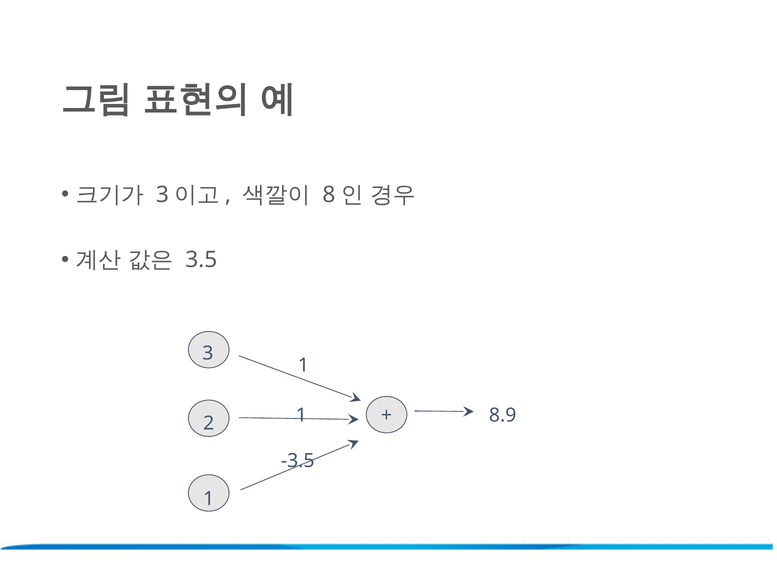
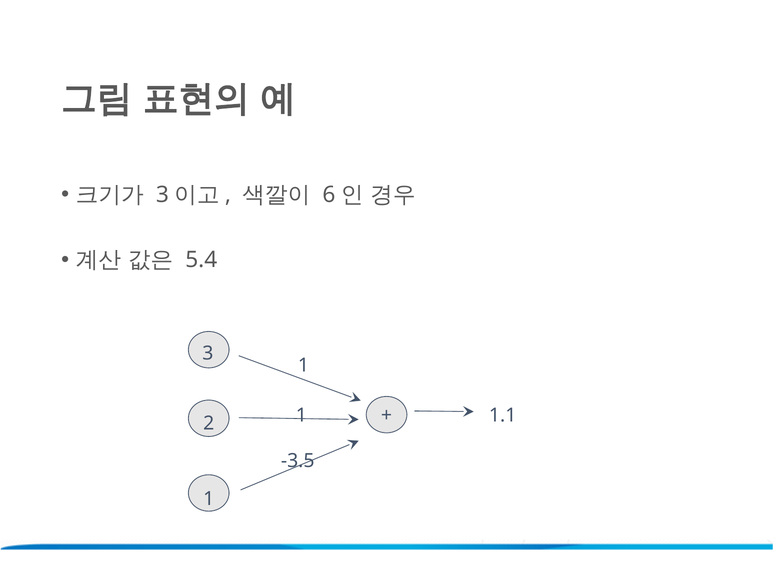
8: 8 -> 6
3.5: 3.5 -> 5.4
8.9: 8.9 -> 1.1
